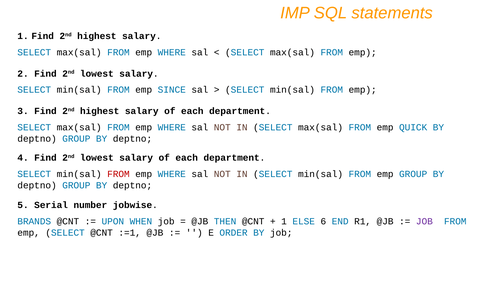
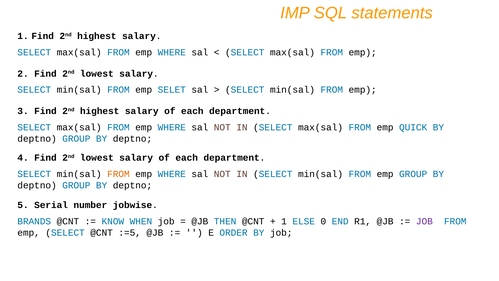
SINCE: SINCE -> SELET
FROM at (118, 174) colour: red -> orange
UPON: UPON -> KNOW
6: 6 -> 0
:=1: :=1 -> :=5
